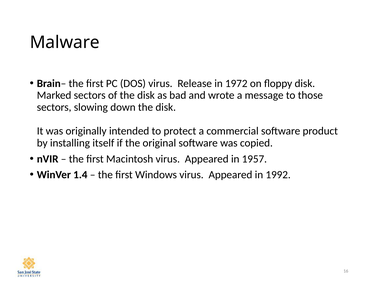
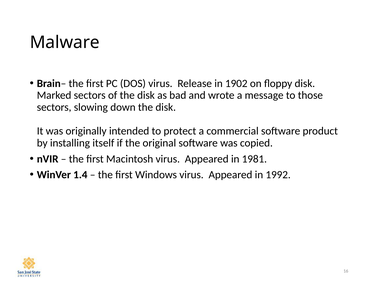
1972: 1972 -> 1902
1957: 1957 -> 1981
